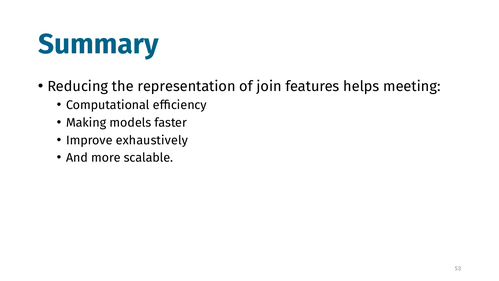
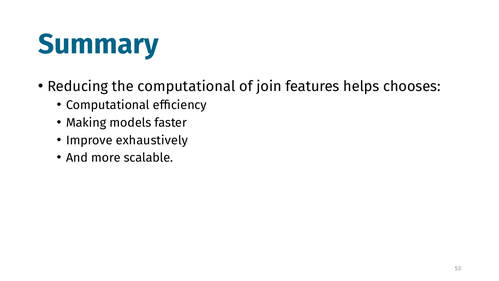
the representation: representation -> computational
meeting: meeting -> chooses
